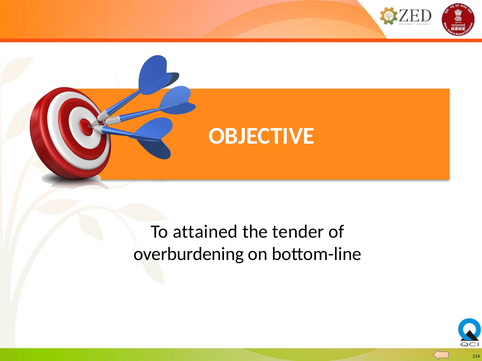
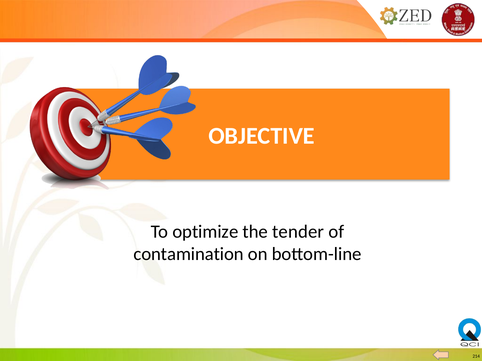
attained: attained -> optimize
overburdening: overburdening -> contamination
